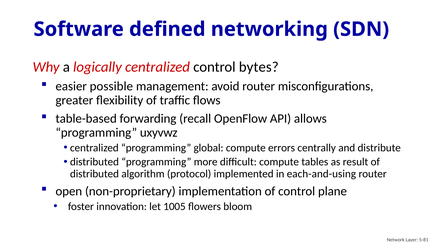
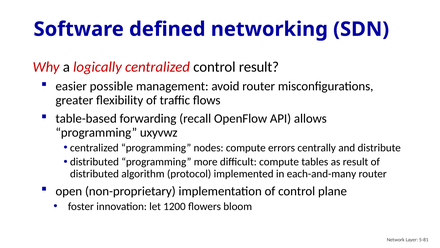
control bytes: bytes -> result
global: global -> nodes
each-and-using: each-and-using -> each-and-many
1005: 1005 -> 1200
